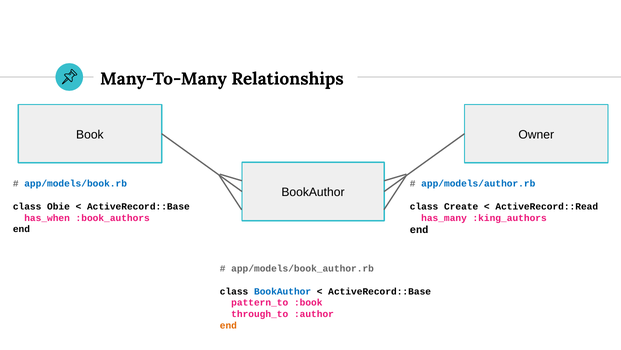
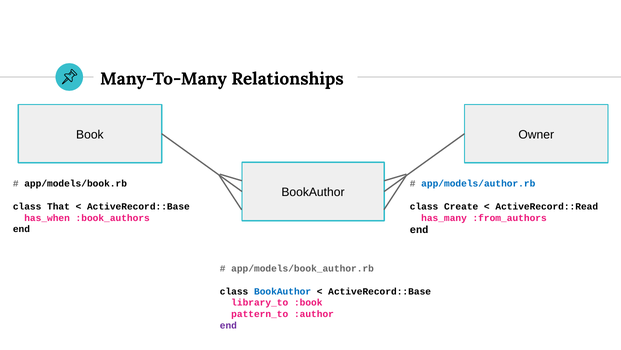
app/models/book.rb colour: blue -> black
Obie: Obie -> That
:king_authors: :king_authors -> :from_authors
pattern_to: pattern_to -> library_to
through_to: through_to -> pattern_to
end at (228, 325) colour: orange -> purple
